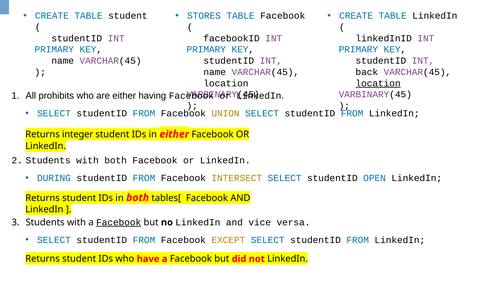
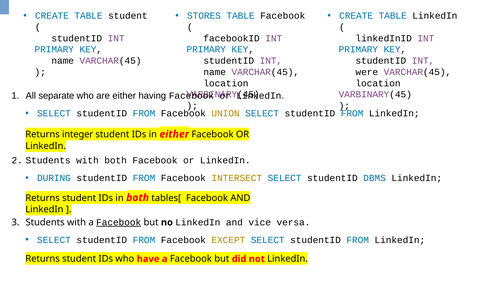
back: back -> were
location at (378, 83) underline: present -> none
prohibits: prohibits -> separate
OPEN: OPEN -> DBMS
